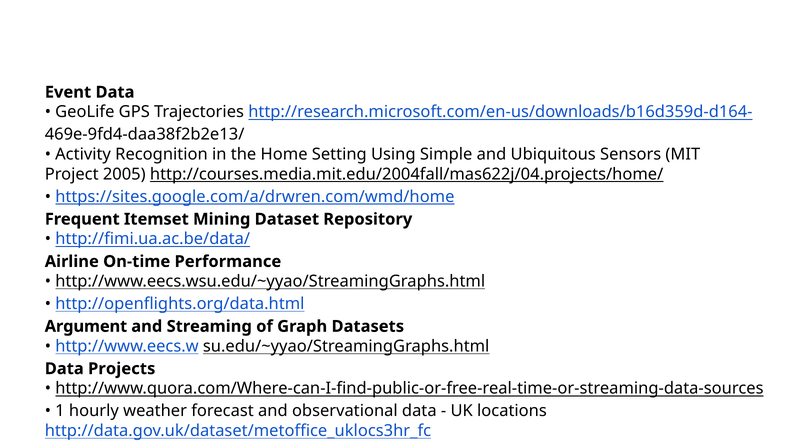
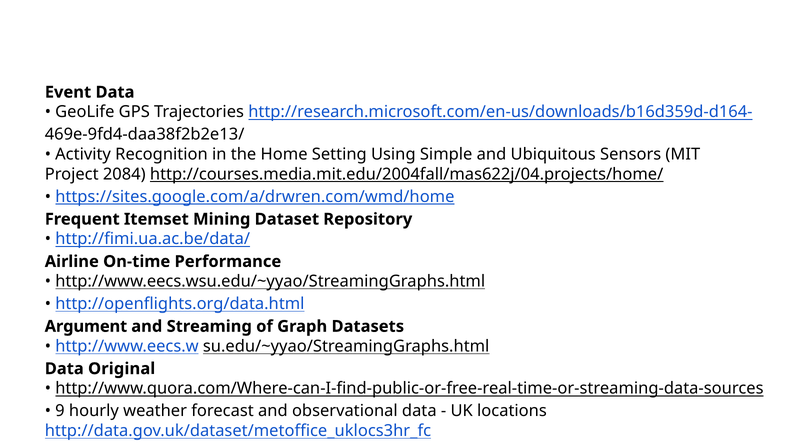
2005: 2005 -> 2084
Projects: Projects -> Original
1: 1 -> 9
